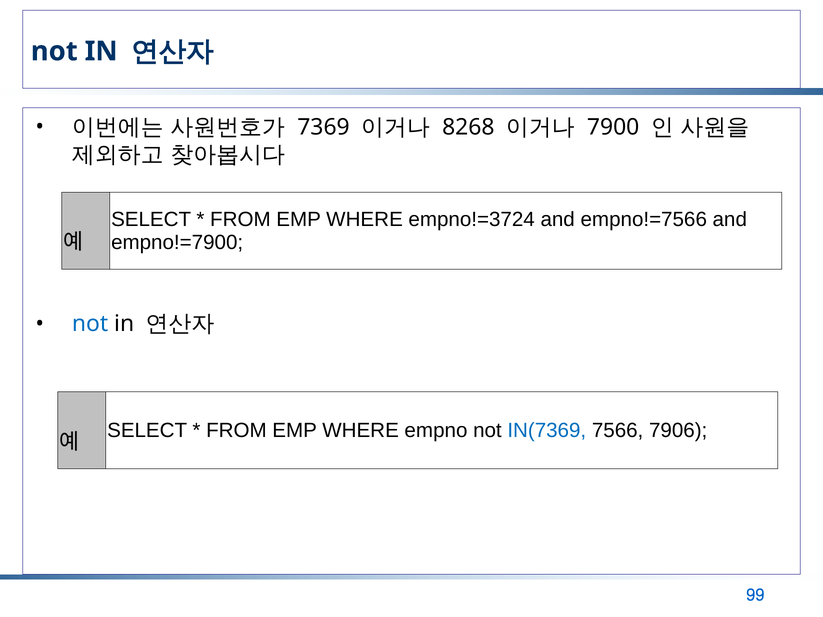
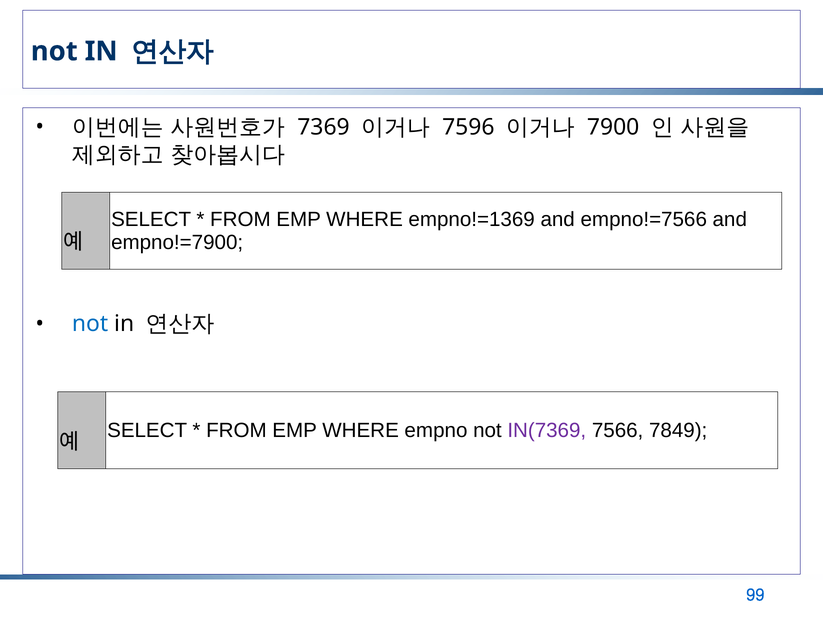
8268: 8268 -> 7596
empno!=3724: empno!=3724 -> empno!=1369
IN(7369 colour: blue -> purple
7906: 7906 -> 7849
